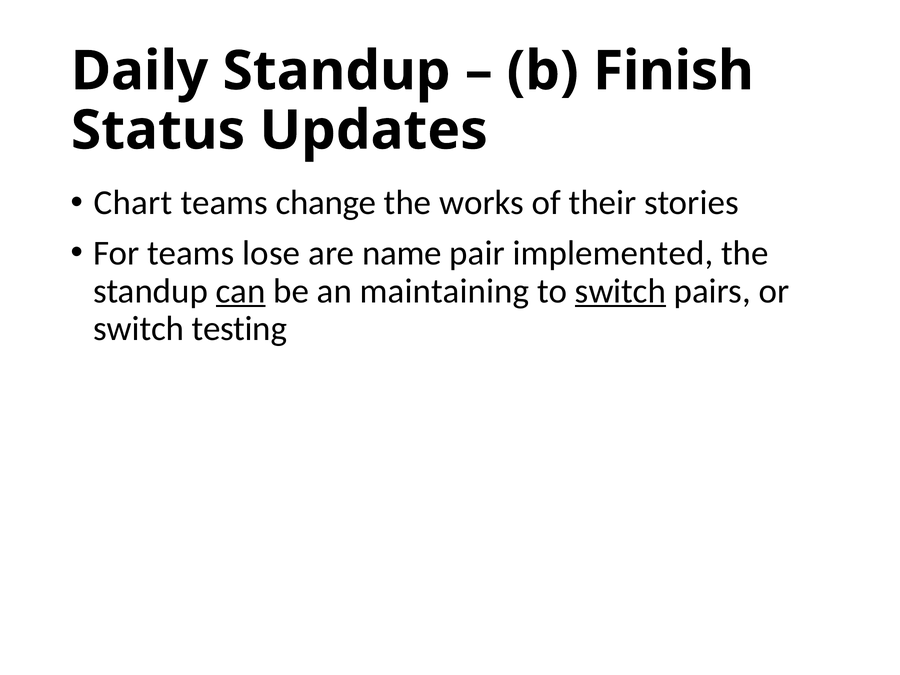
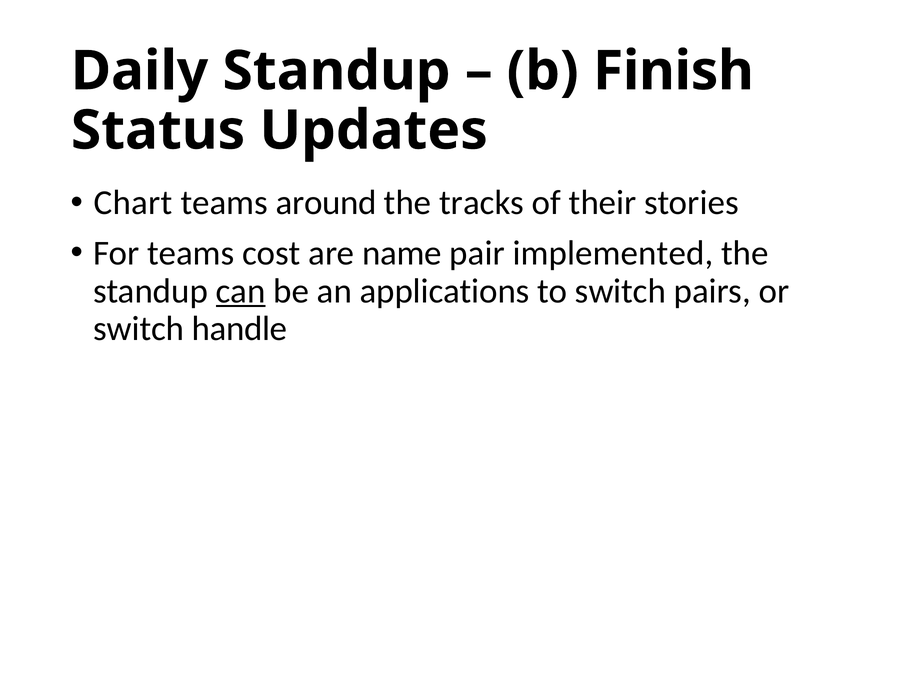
change: change -> around
works: works -> tracks
lose: lose -> cost
maintaining: maintaining -> applications
switch at (621, 291) underline: present -> none
testing: testing -> handle
